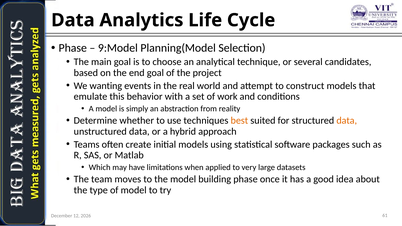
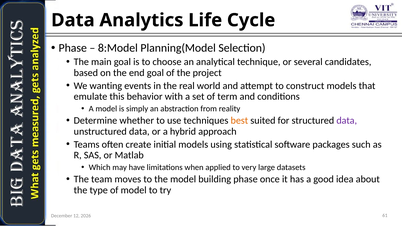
9:Model: 9:Model -> 8:Model
work: work -> term
data at (347, 121) colour: orange -> purple
